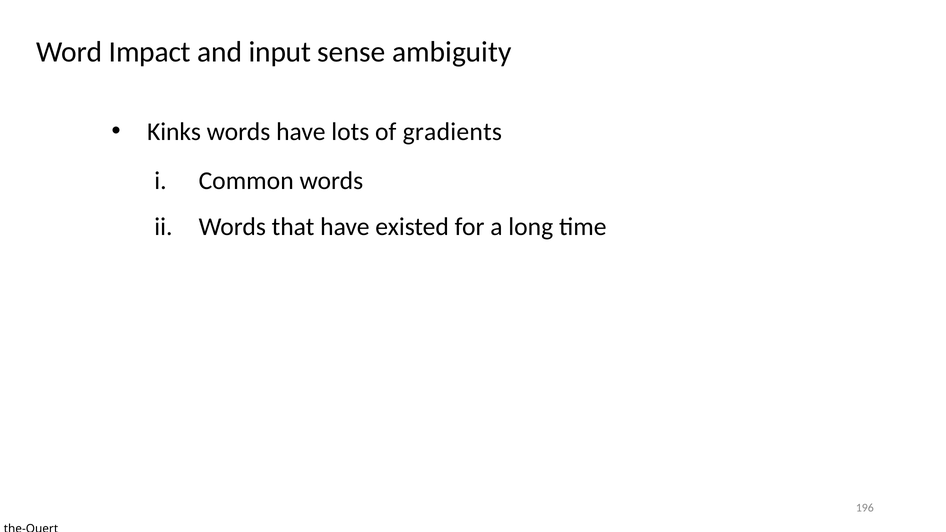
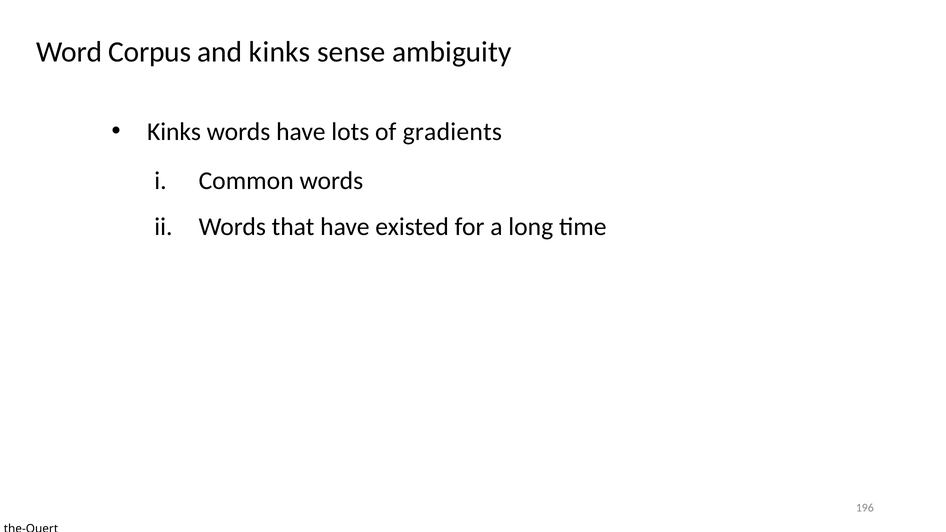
Impact: Impact -> Corpus
and input: input -> kinks
